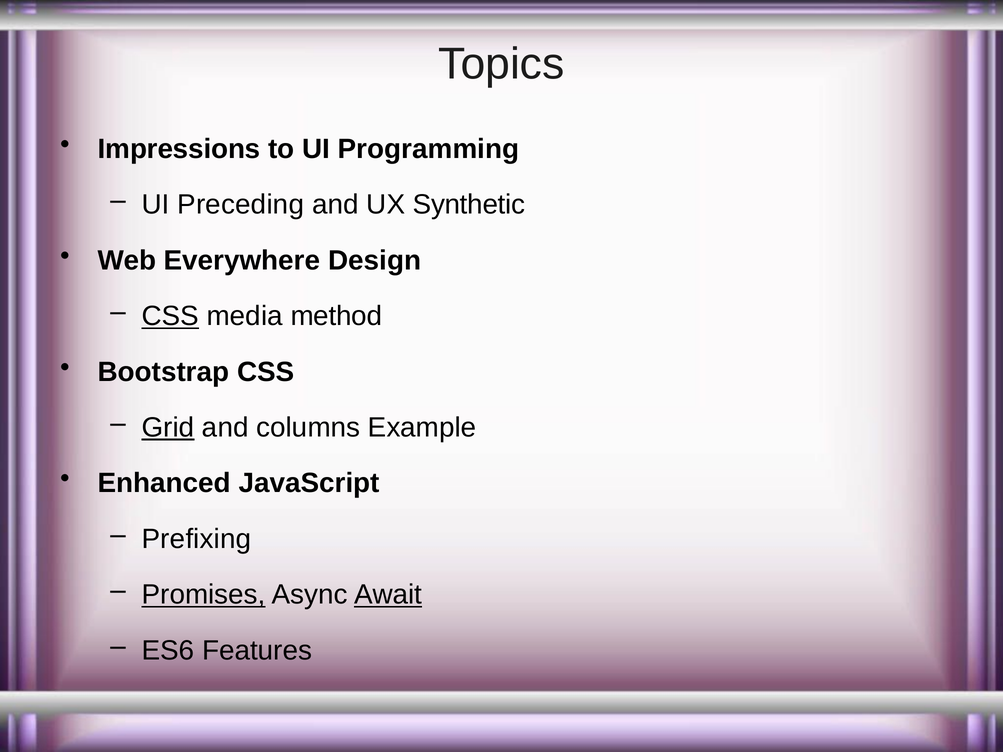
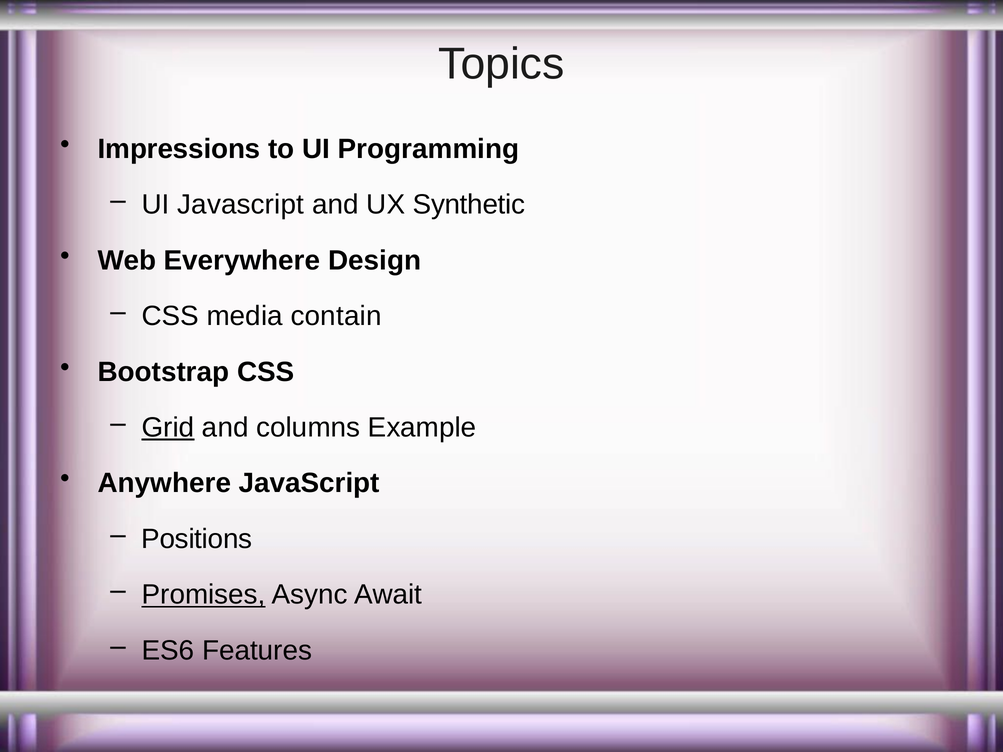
UI Preceding: Preceding -> Javascript
CSS at (170, 316) underline: present -> none
method: method -> contain
Enhanced: Enhanced -> Anywhere
Prefixing: Prefixing -> Positions
Await underline: present -> none
